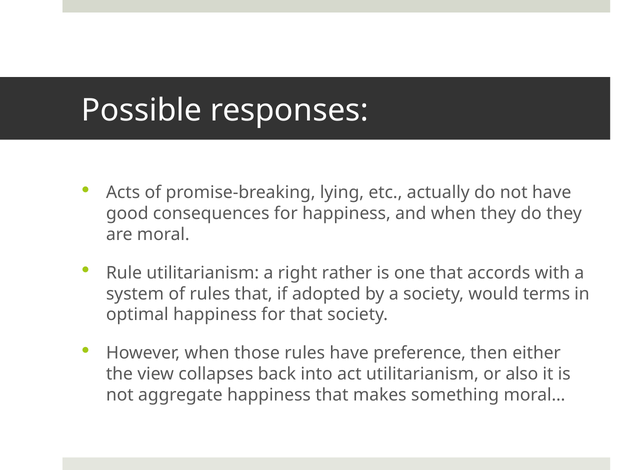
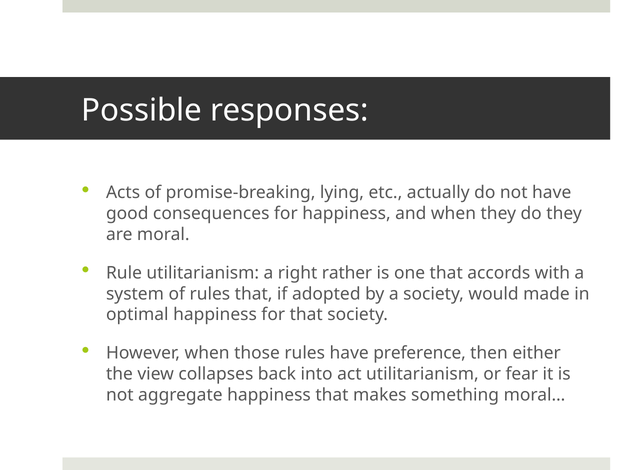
terms: terms -> made
also: also -> fear
